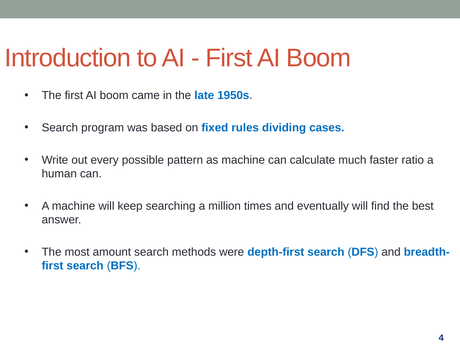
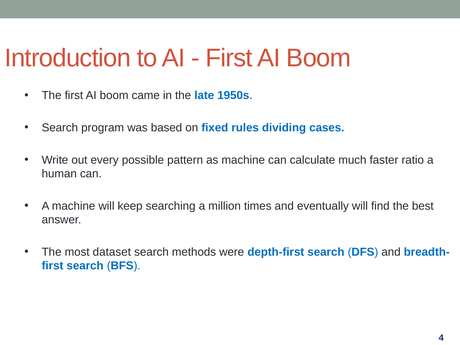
amount: amount -> dataset
